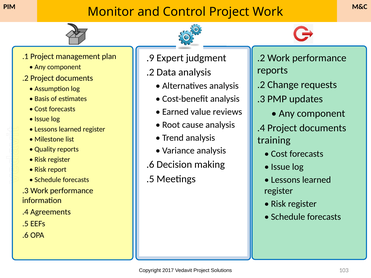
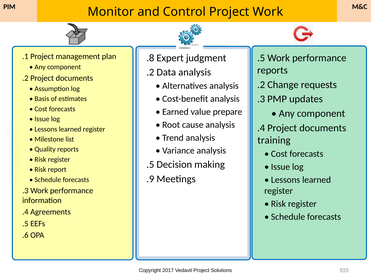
.9: .9 -> .8
.2 at (261, 58): .2 -> .5
reviews: reviews -> prepare
.6 at (150, 165): .6 -> .5
.5 at (150, 179): .5 -> .9
